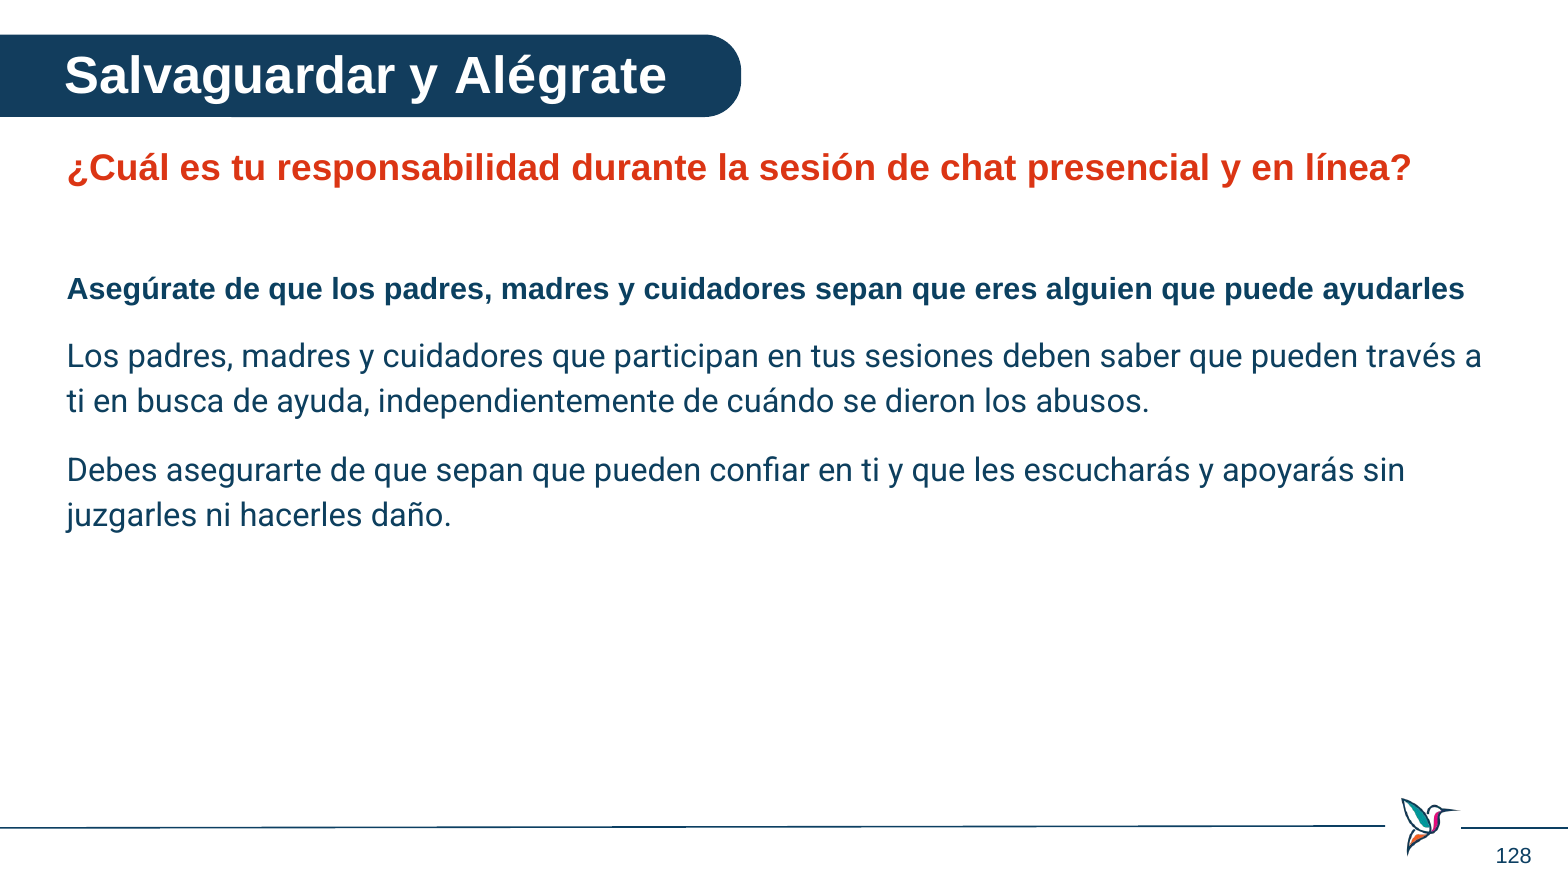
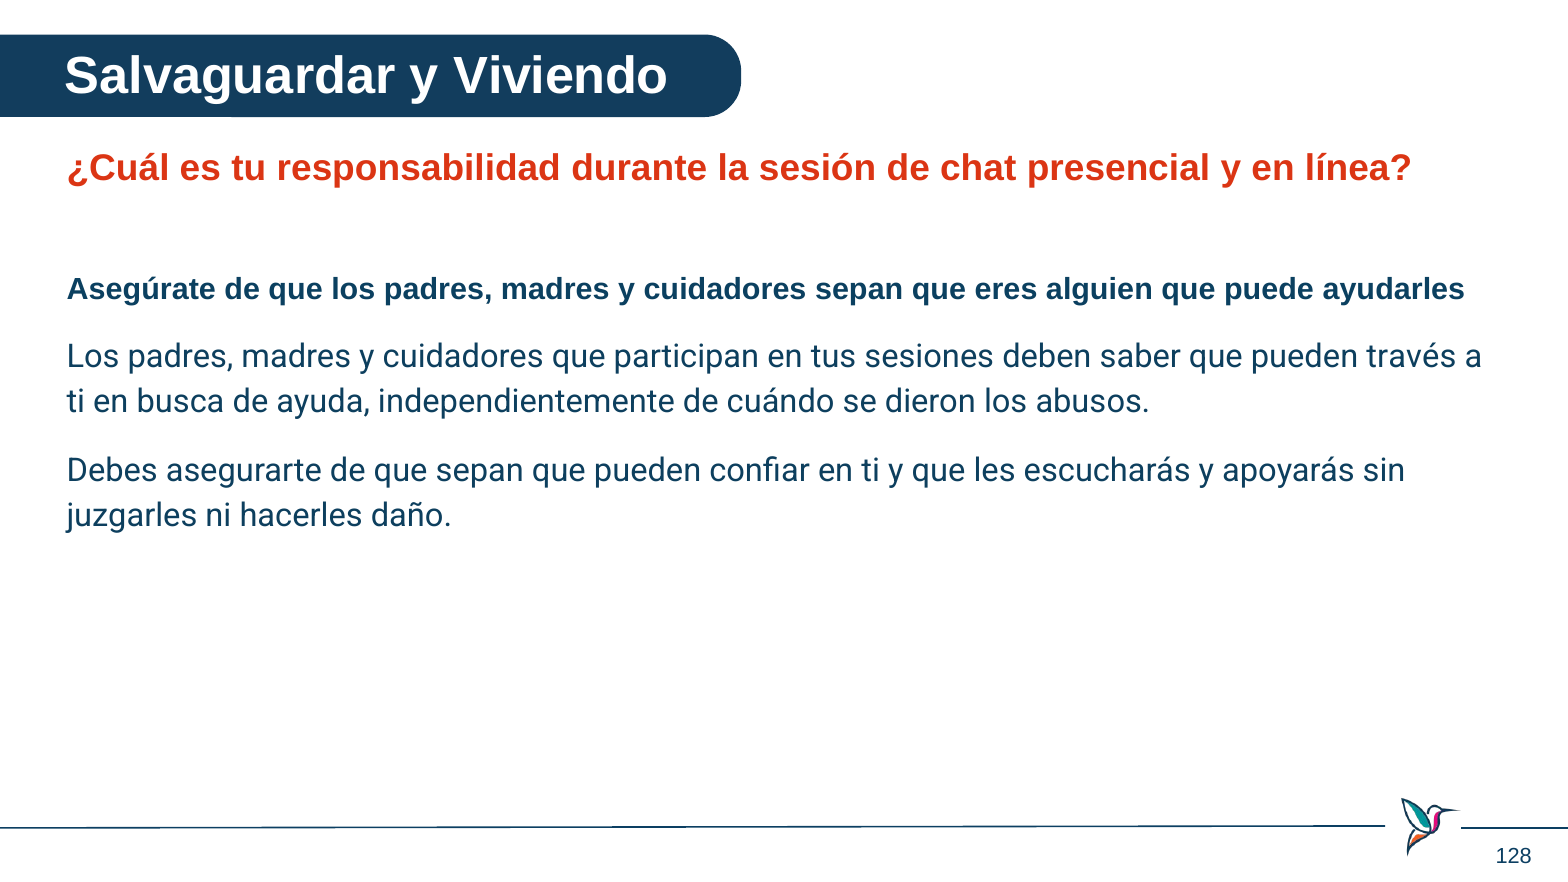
Alégrate: Alégrate -> Viviendo
